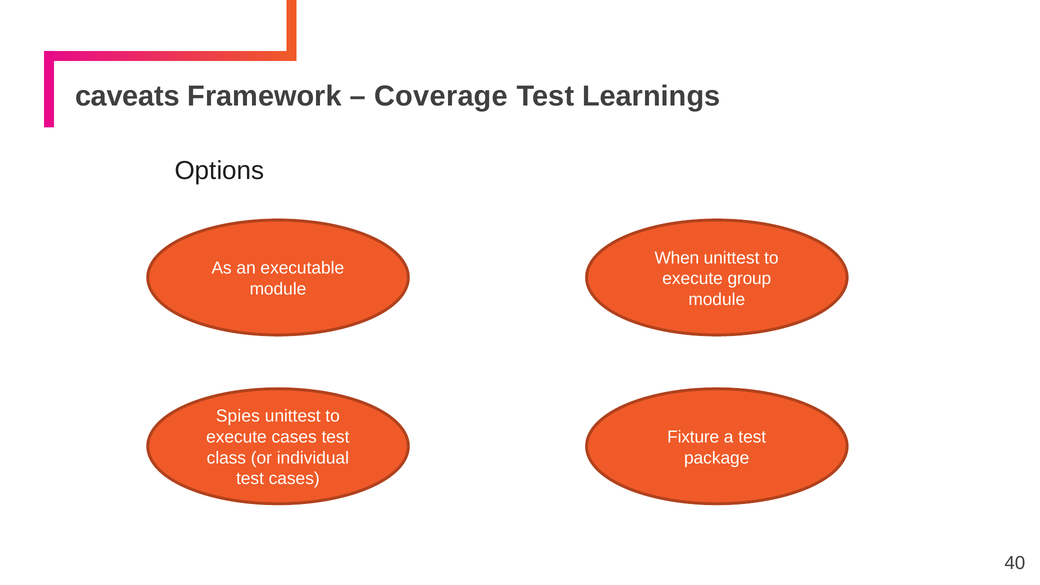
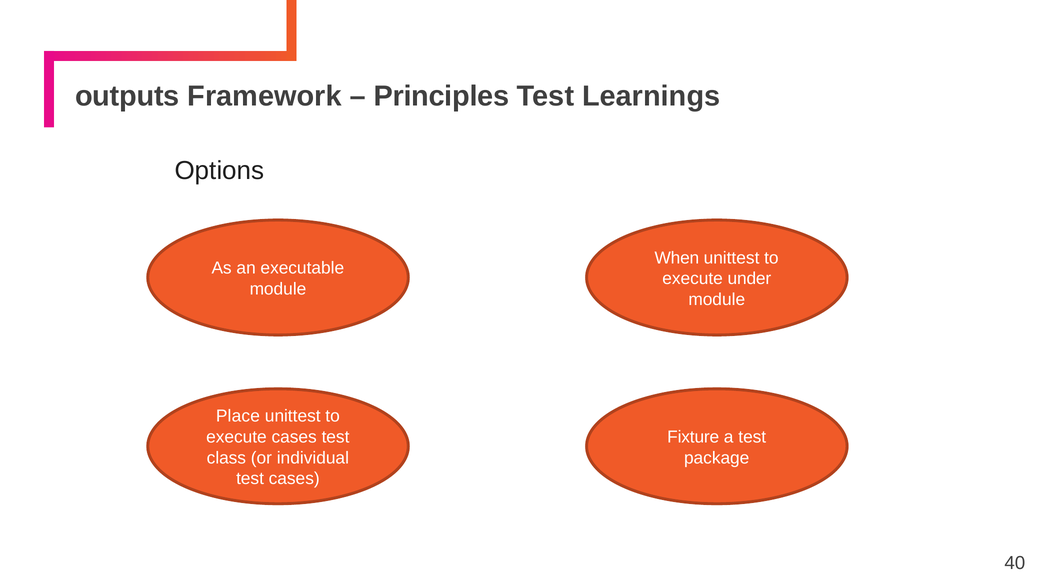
caveats: caveats -> outputs
Coverage: Coverage -> Principles
group: group -> under
Spies: Spies -> Place
